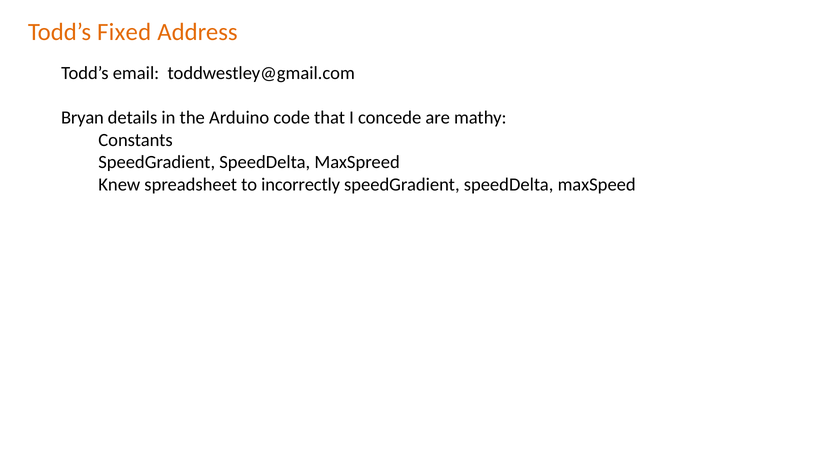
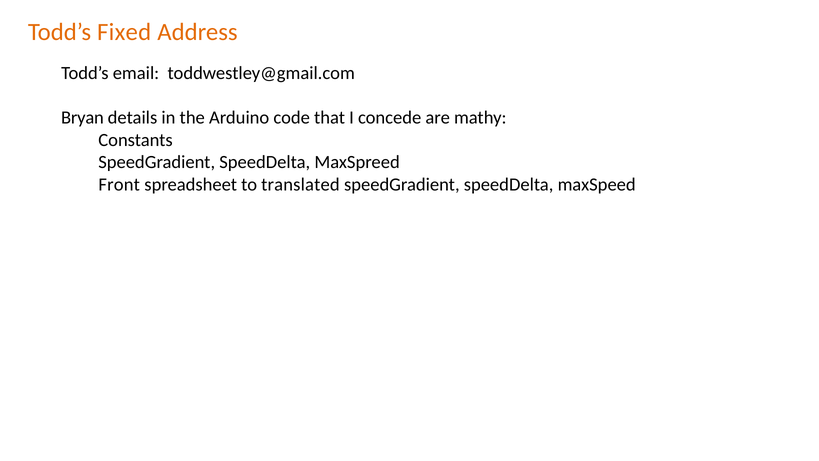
Knew: Knew -> Front
incorrectly: incorrectly -> translated
